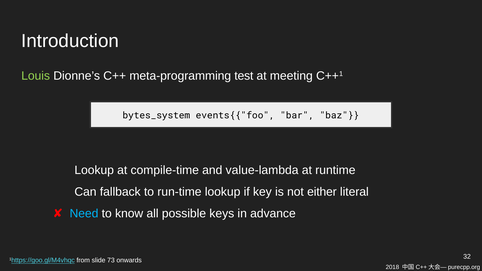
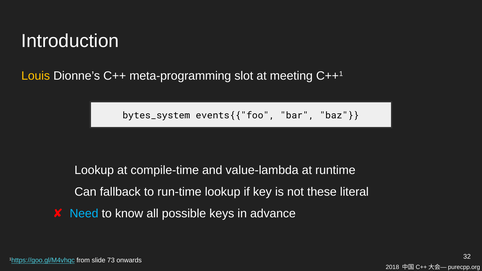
Louis colour: light green -> yellow
test: test -> slot
either: either -> these
